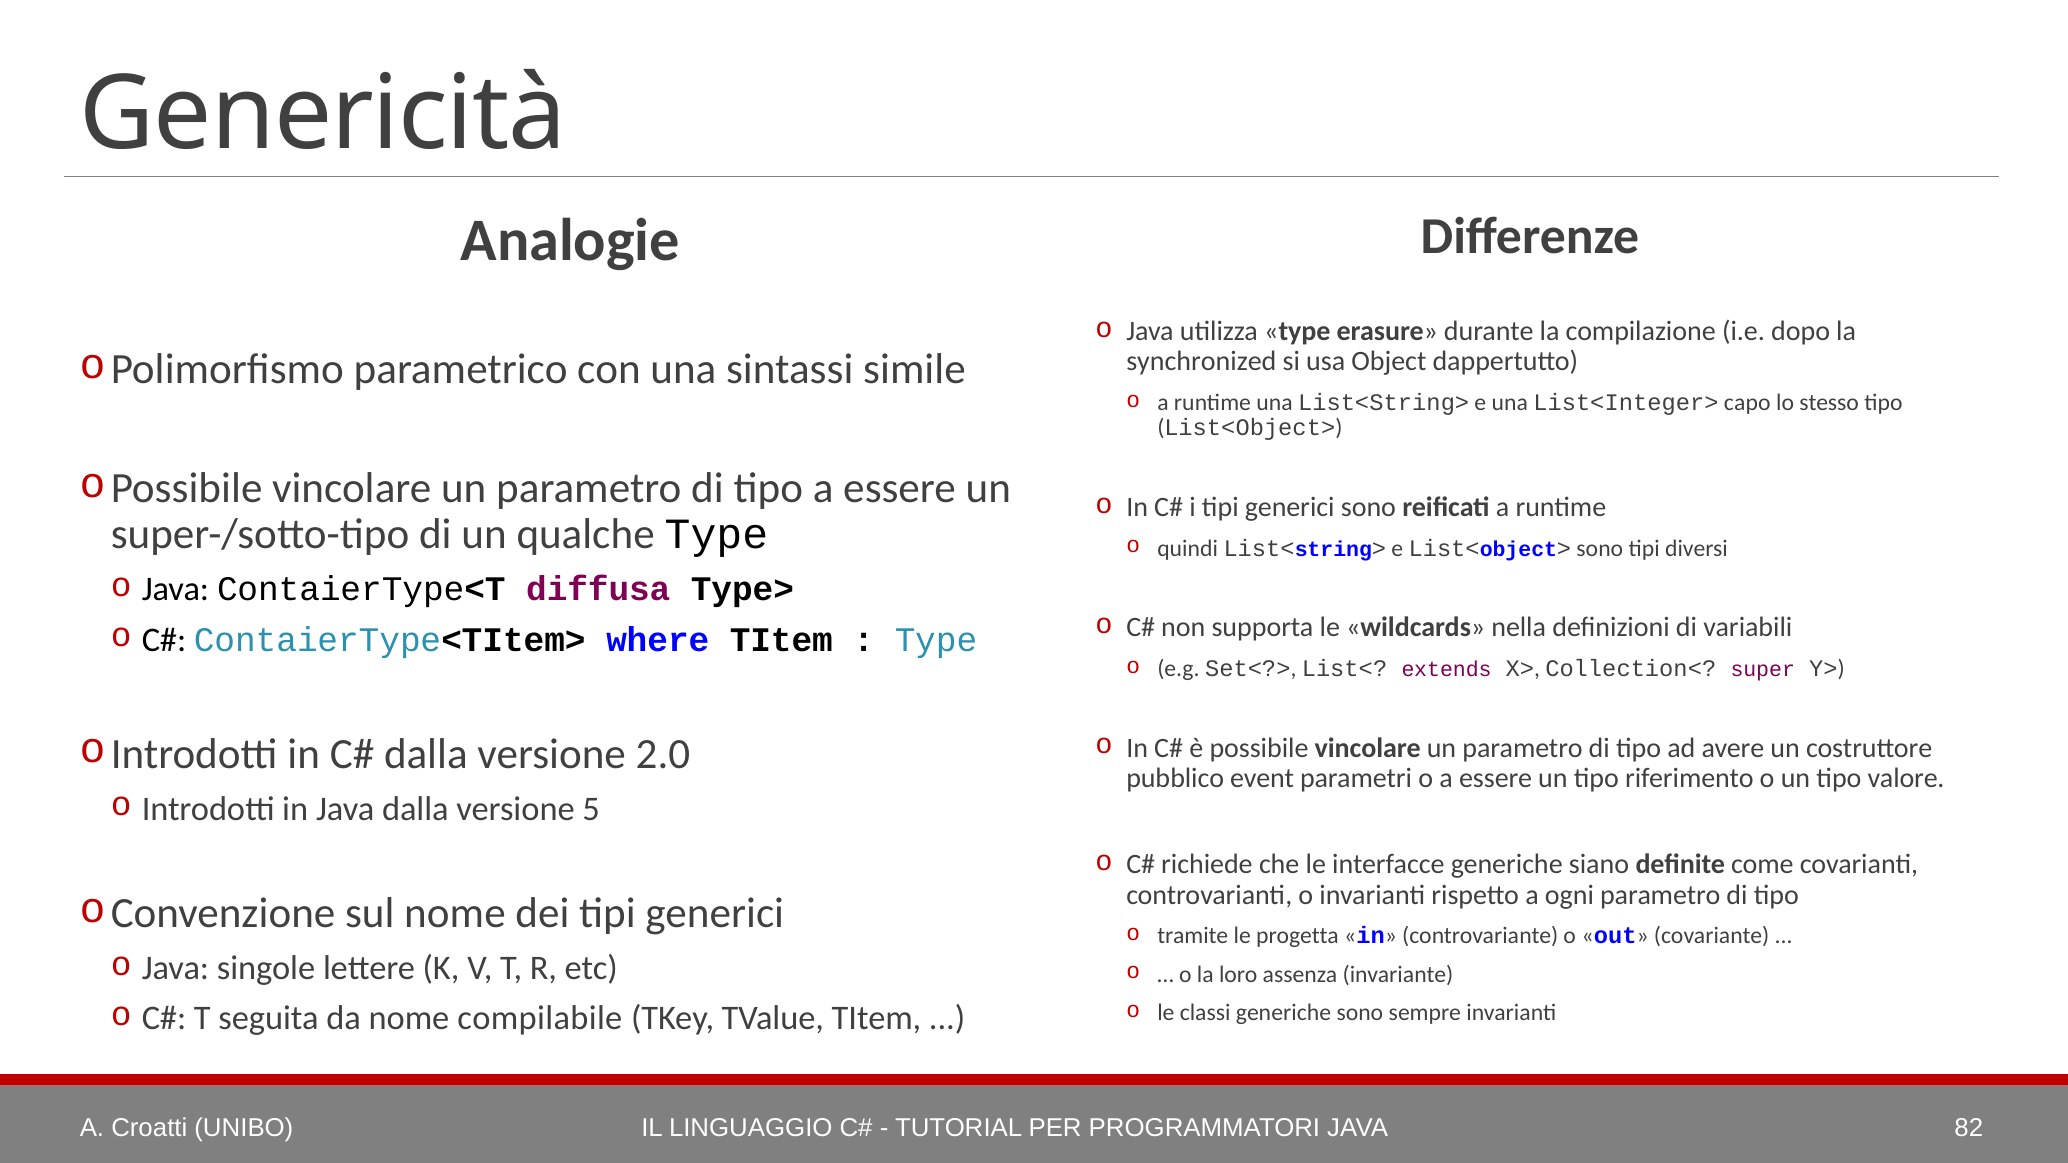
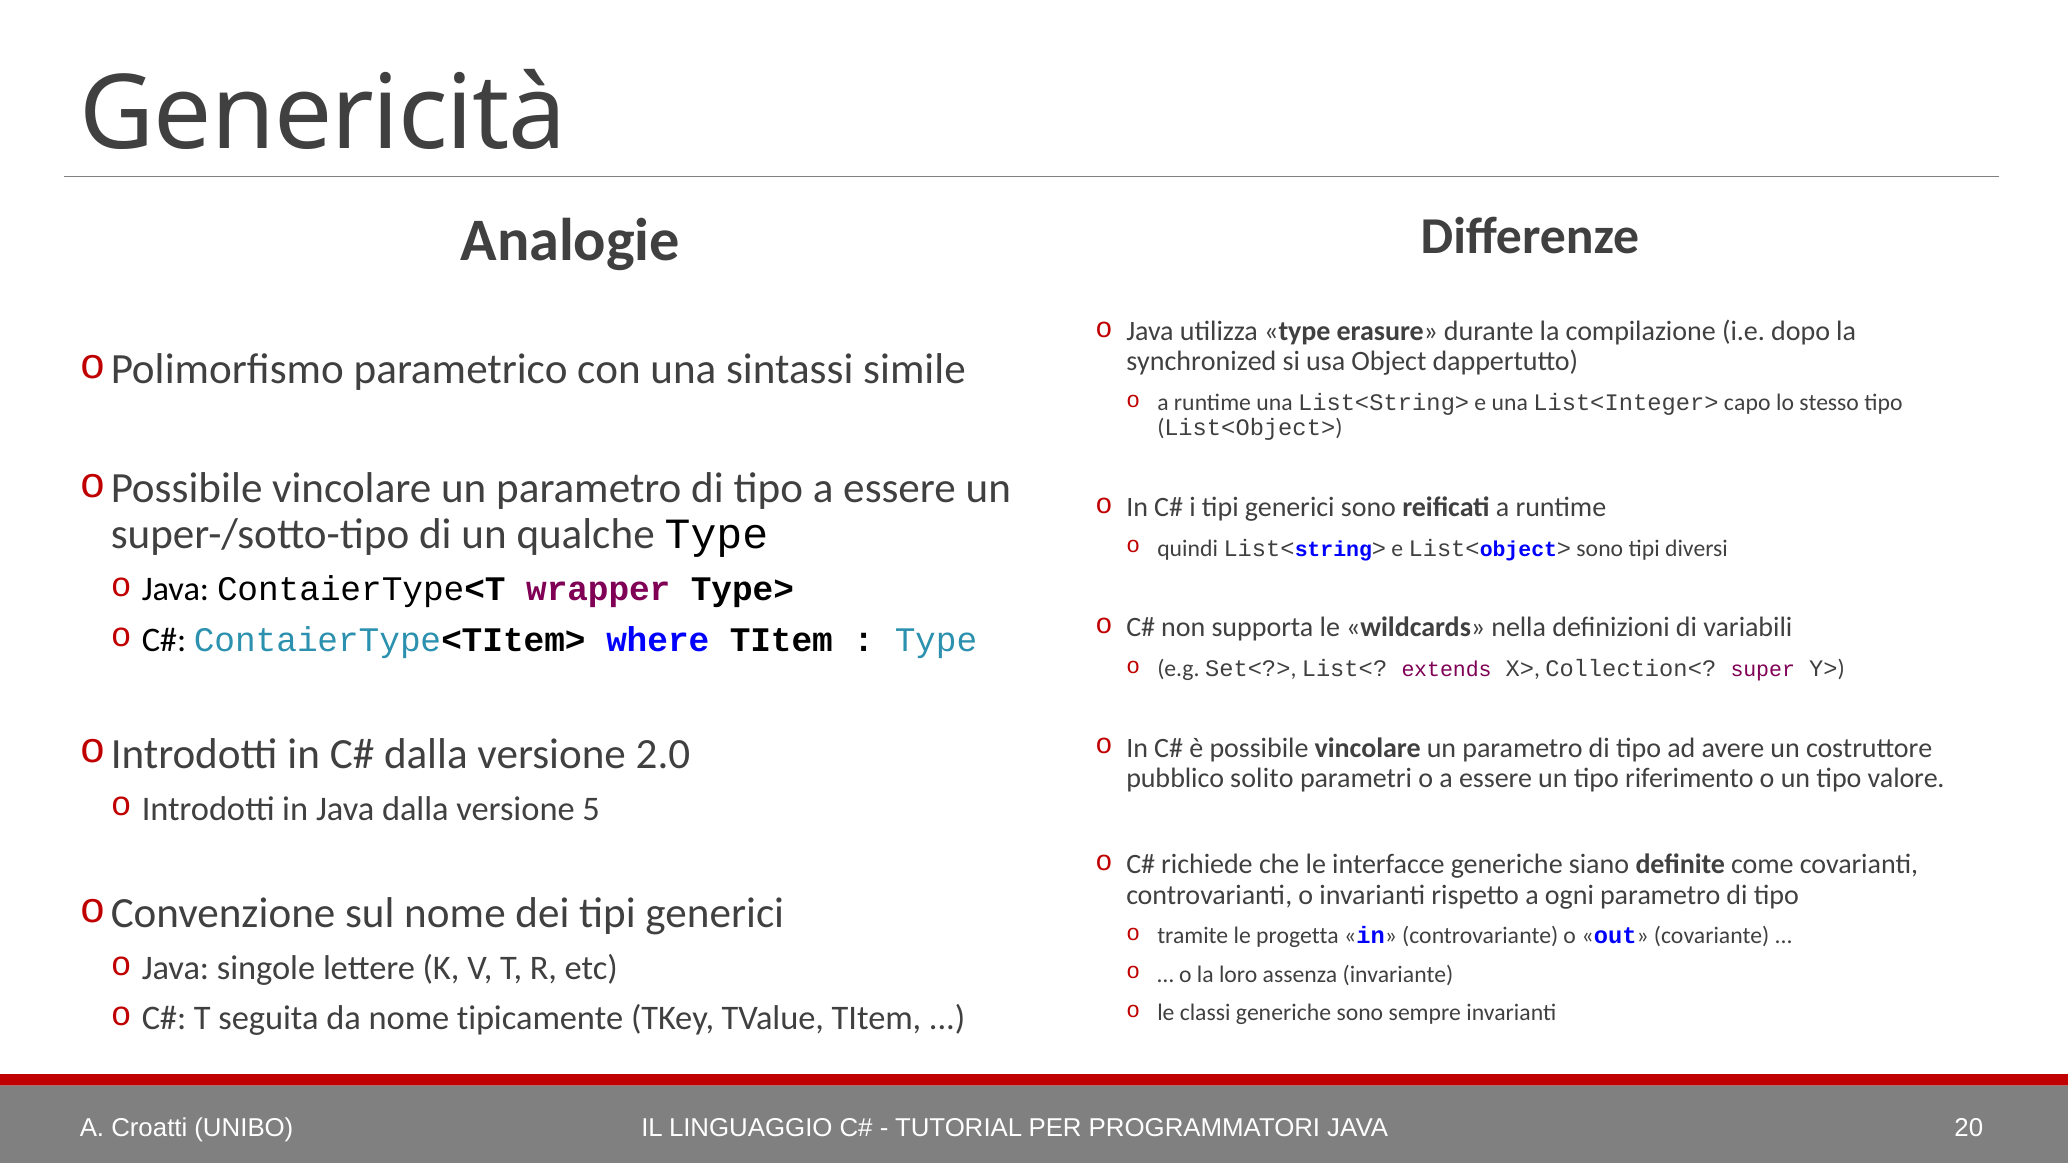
diffusa: diffusa -> wrapper
event: event -> solito
compilabile: compilabile -> tipicamente
82: 82 -> 20
